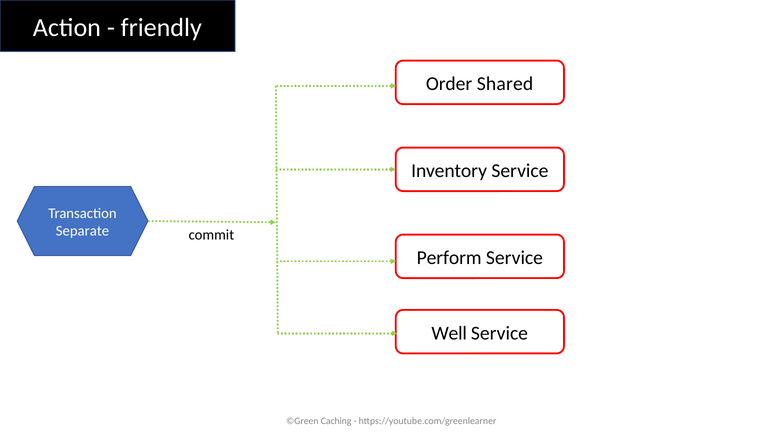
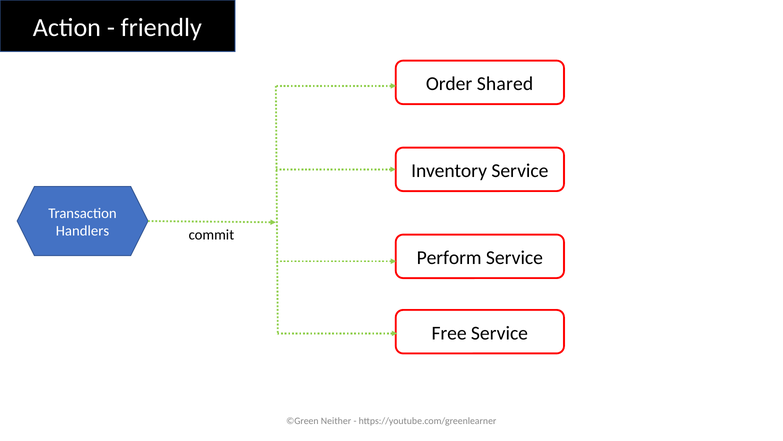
Separate: Separate -> Handlers
Well: Well -> Free
Caching: Caching -> Neither
